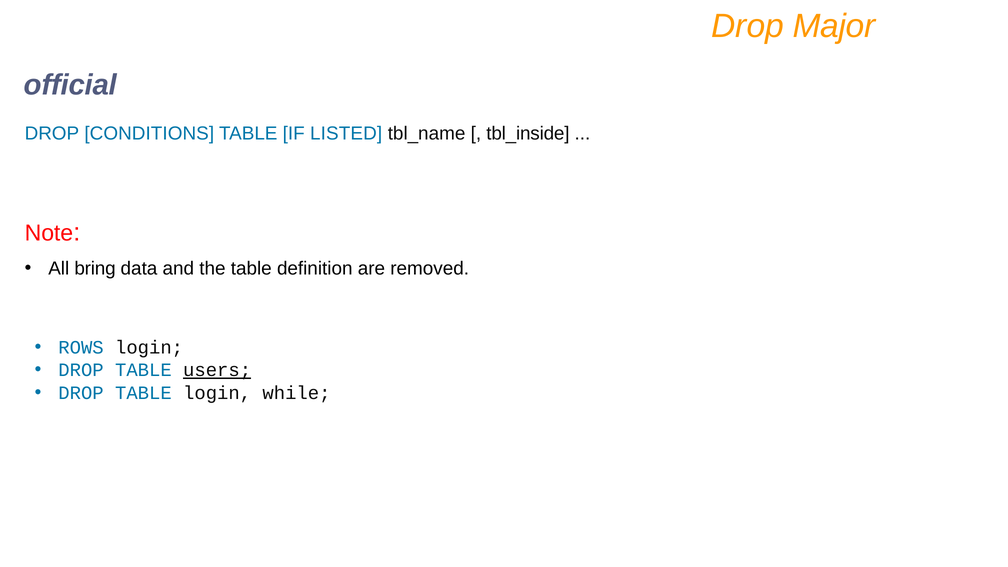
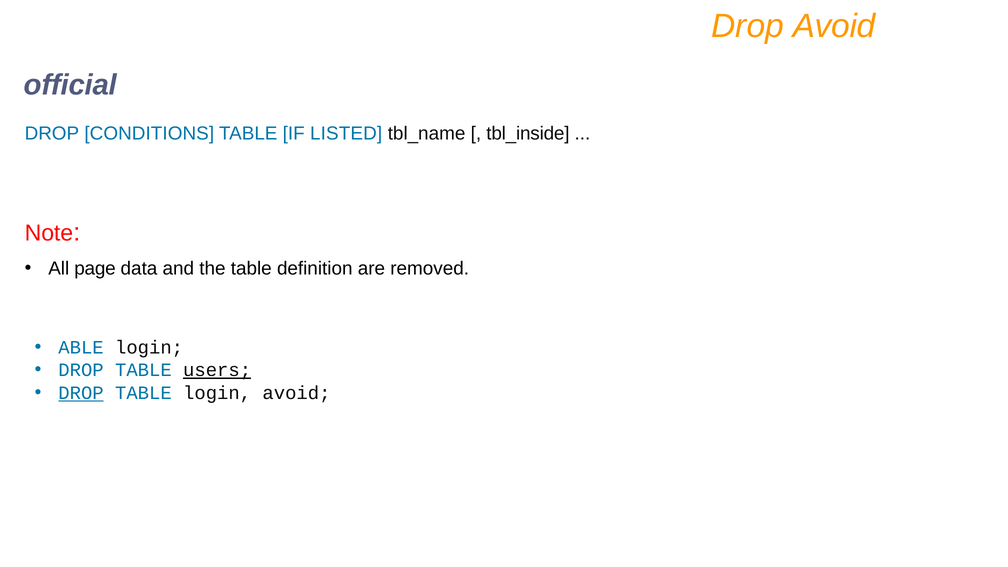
Drop Major: Major -> Avoid
bring: bring -> page
ROWS: ROWS -> ABLE
DROP at (81, 393) underline: none -> present
login while: while -> avoid
